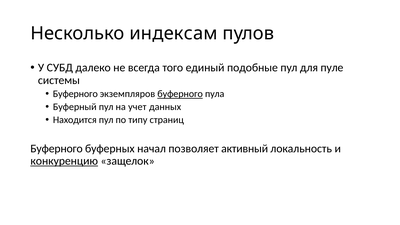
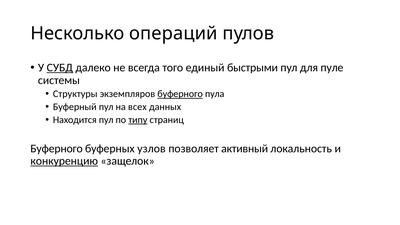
индексам: индексам -> операций
СУБД underline: none -> present
подобные: подобные -> быстрыми
Буферного at (75, 94): Буферного -> Структуры
учет: учет -> всех
типу underline: none -> present
начал: начал -> узлов
